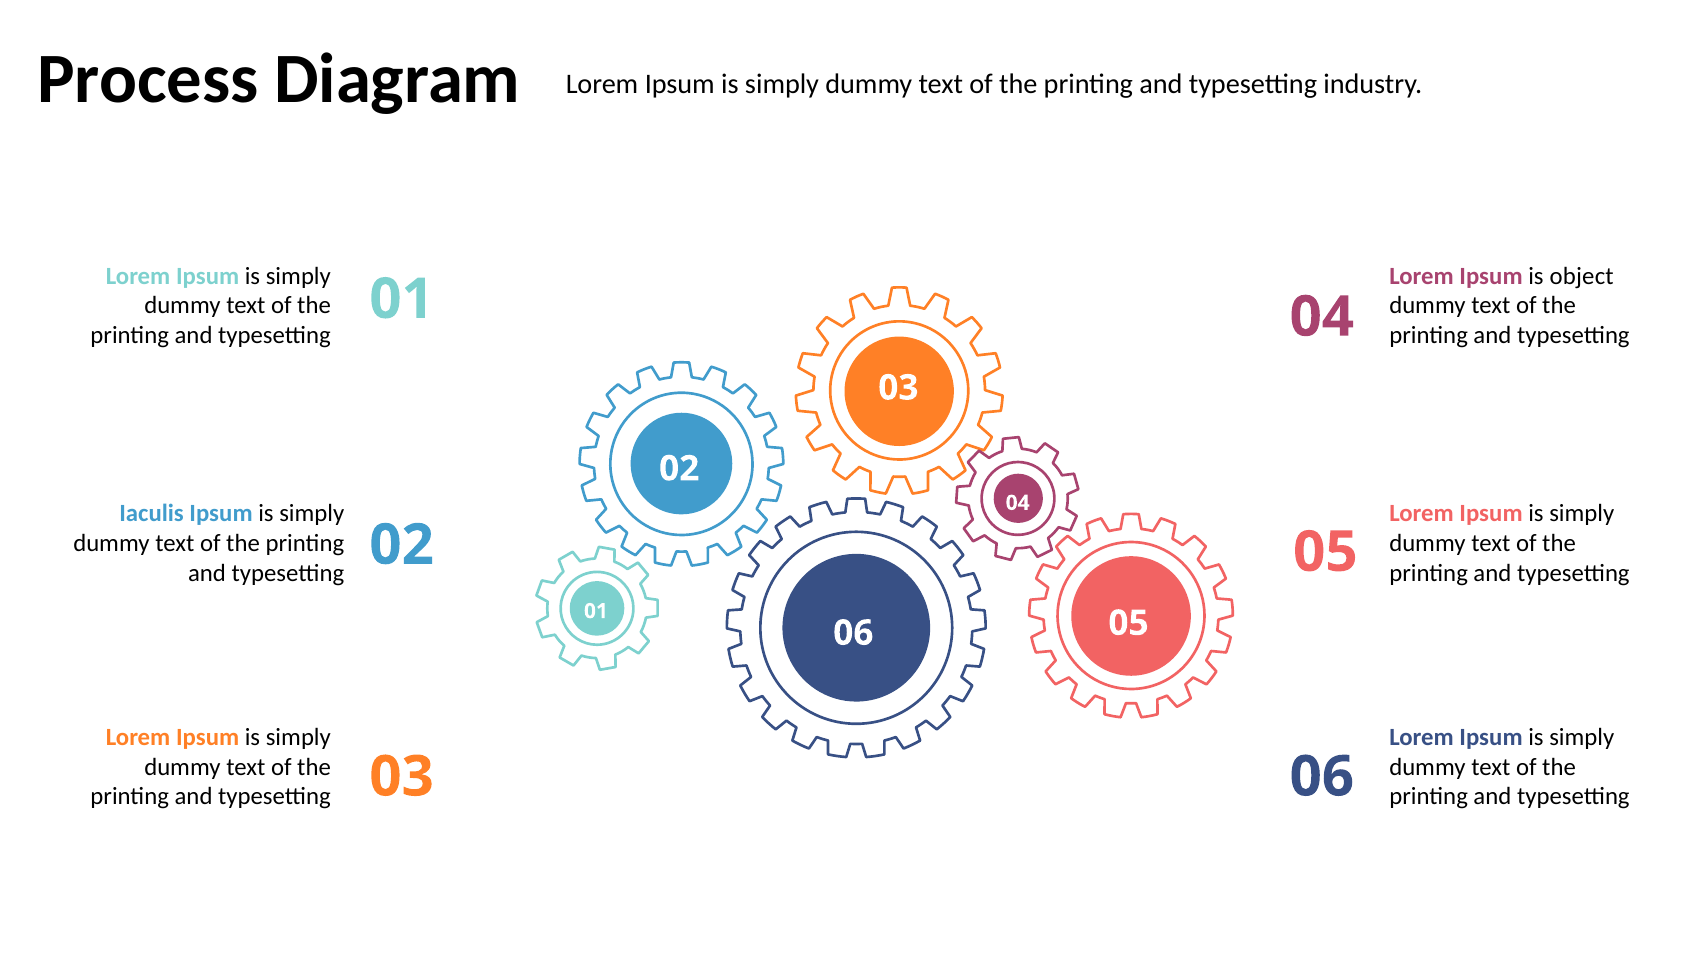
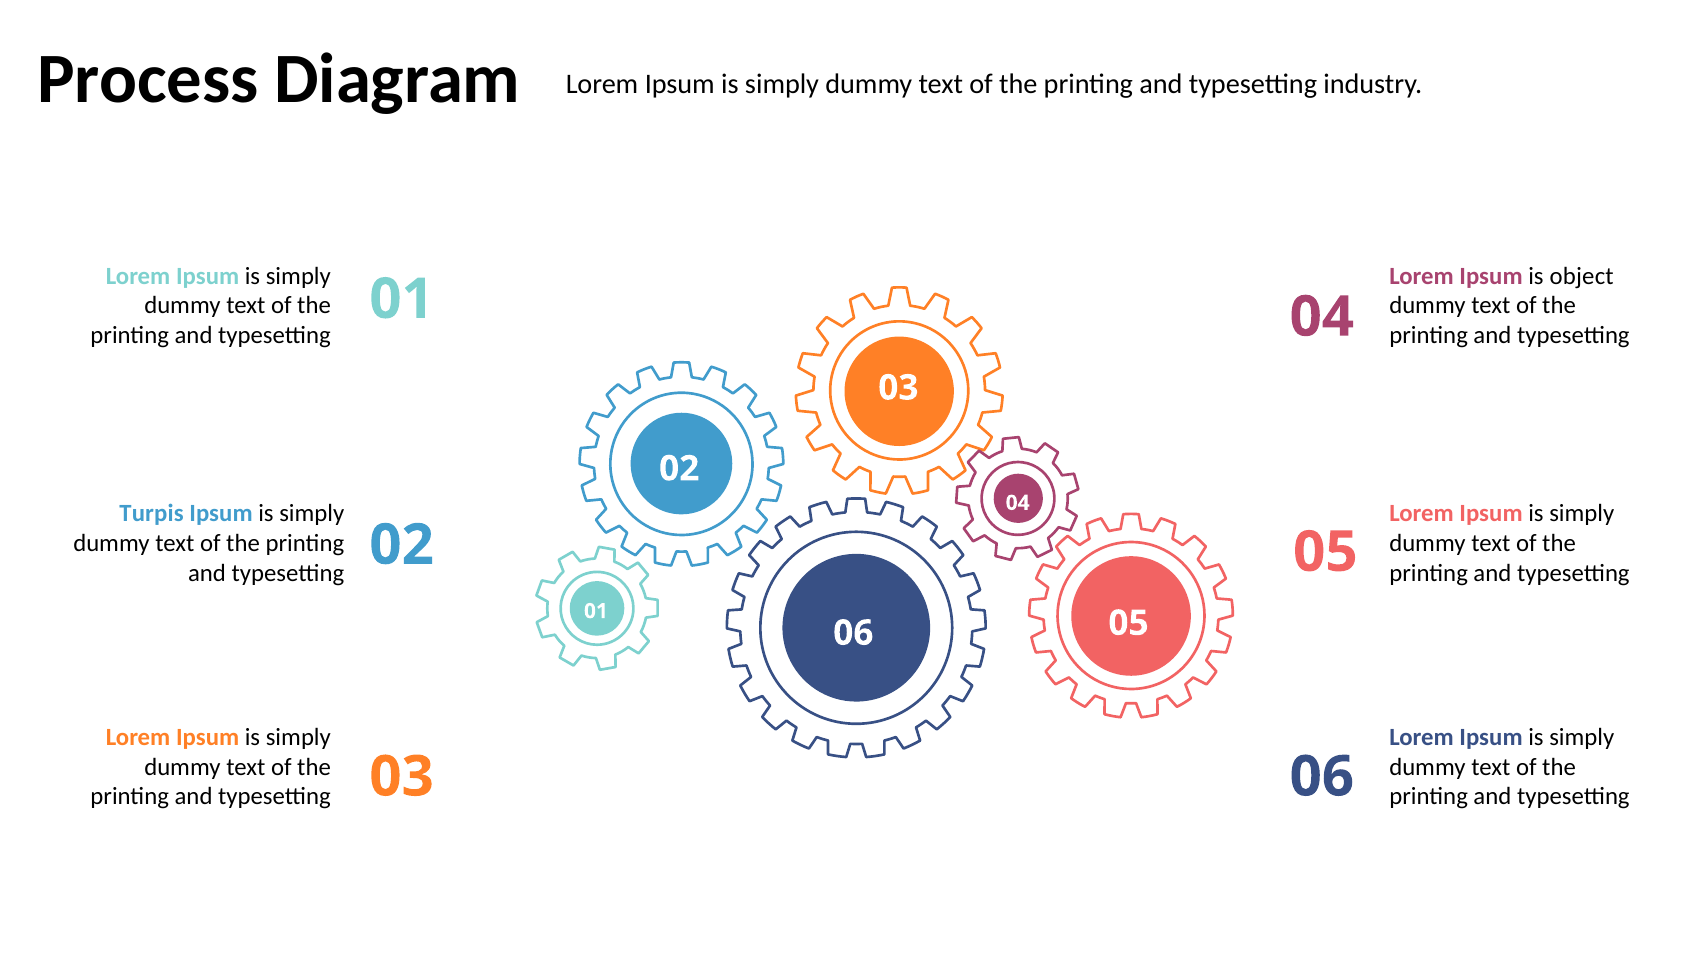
Iaculis: Iaculis -> Turpis
